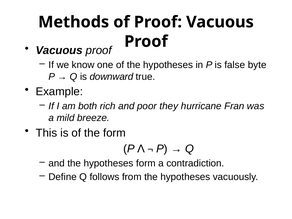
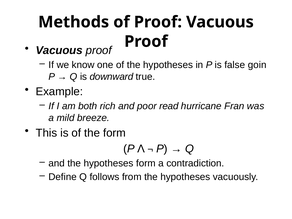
byte: byte -> goin
they: they -> read
